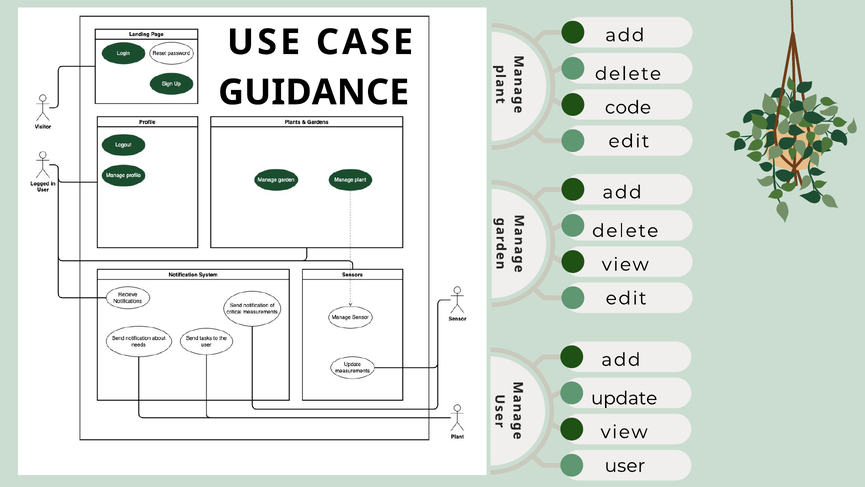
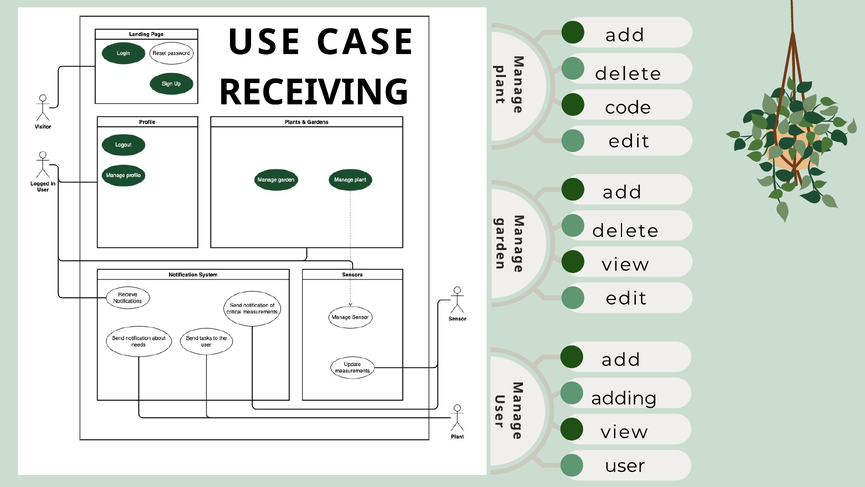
GUIDANCE: GUIDANCE -> RECEIVING
update: update -> adding
